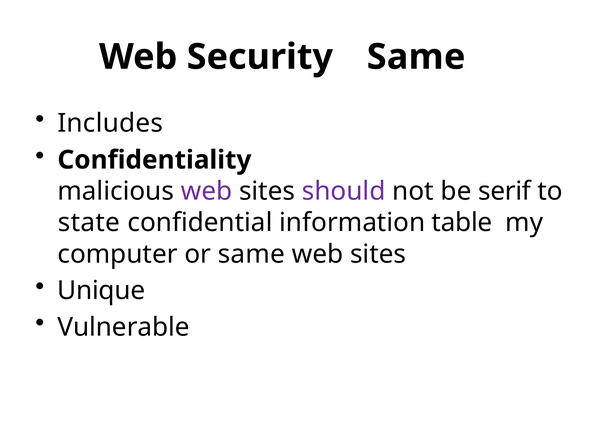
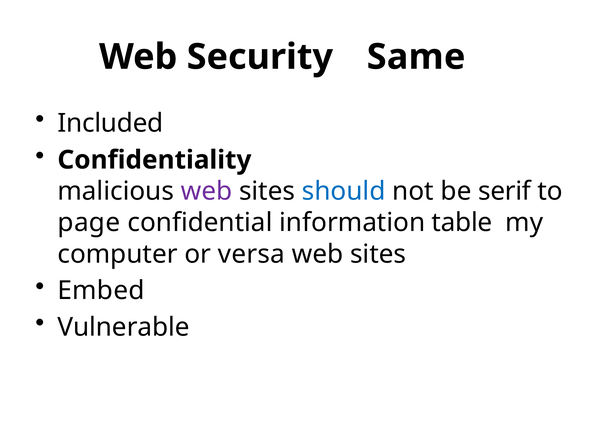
Includes: Includes -> Included
should colour: purple -> blue
state: state -> page
or same: same -> versa
Unique: Unique -> Embed
